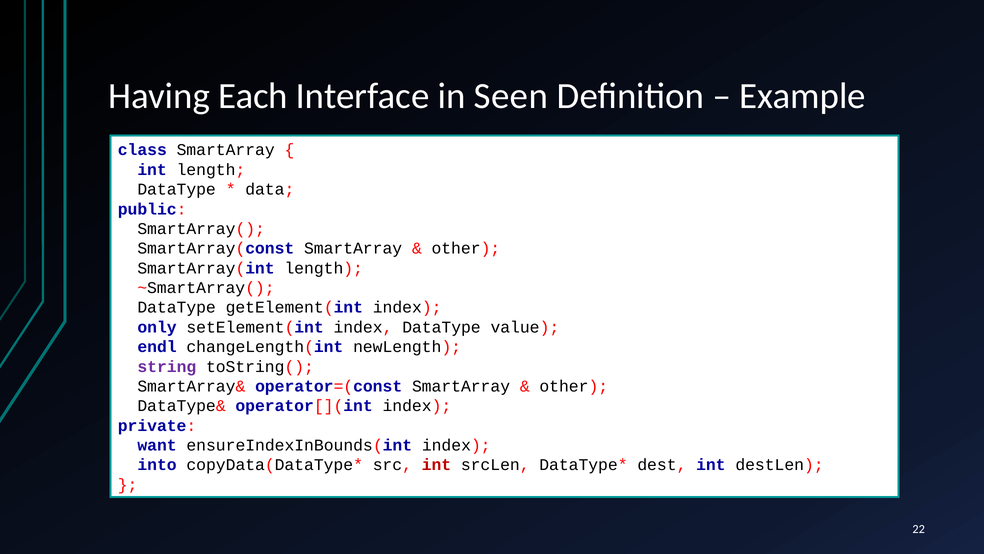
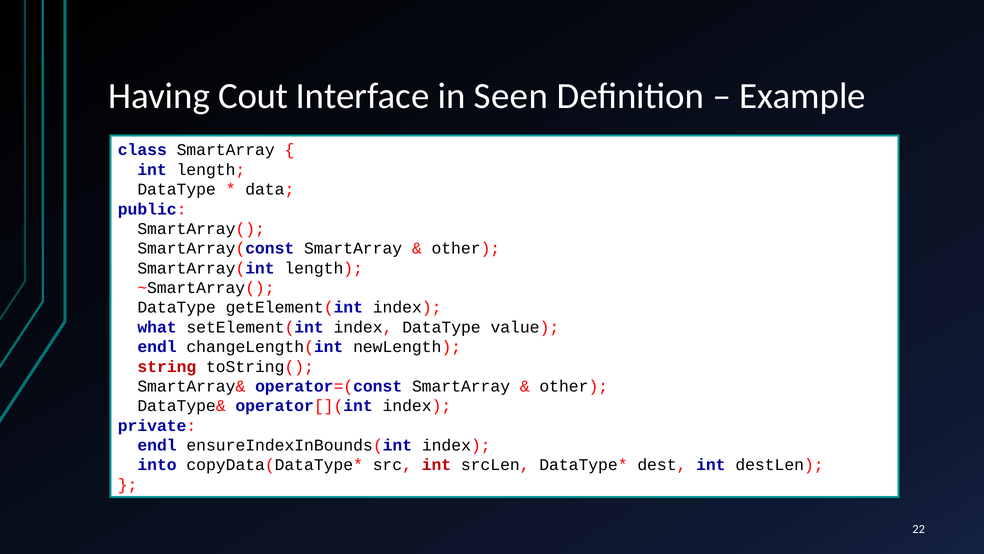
Each: Each -> Cout
only: only -> what
string colour: purple -> red
want at (157, 445): want -> endl
